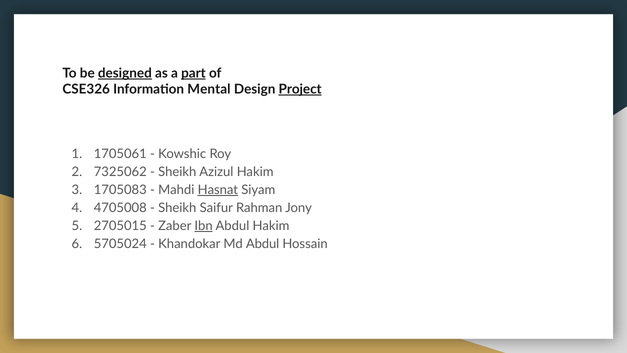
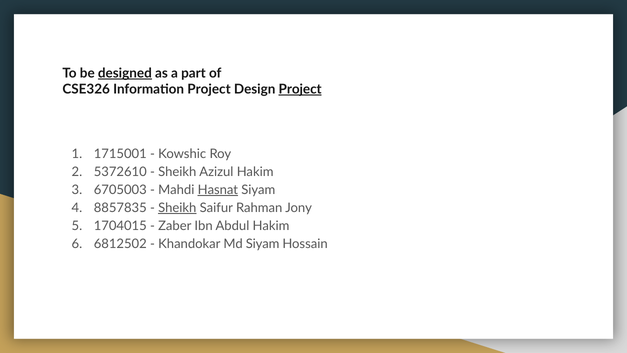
part underline: present -> none
Information Mental: Mental -> Project
1705061: 1705061 -> 1715001
7325062: 7325062 -> 5372610
1705083: 1705083 -> 6705003
4705008: 4705008 -> 8857835
Sheikh at (177, 208) underline: none -> present
2705015: 2705015 -> 1704015
Ibn underline: present -> none
5705024: 5705024 -> 6812502
Md Abdul: Abdul -> Siyam
